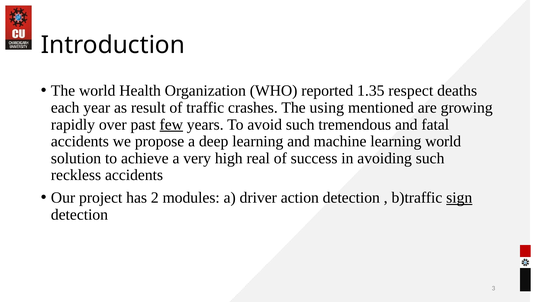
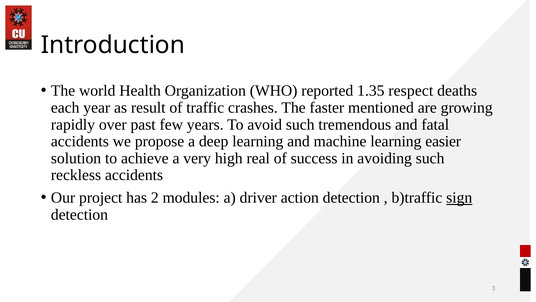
using: using -> faster
few underline: present -> none
learning world: world -> easier
